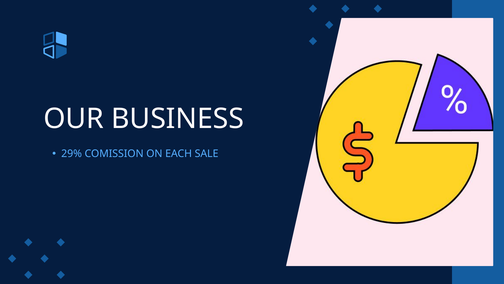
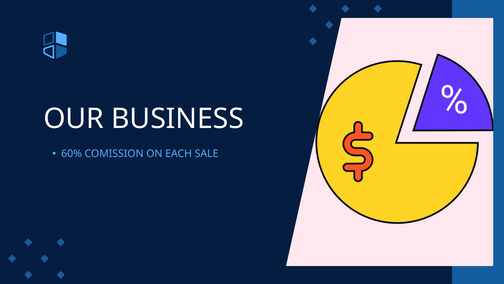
29%: 29% -> 60%
